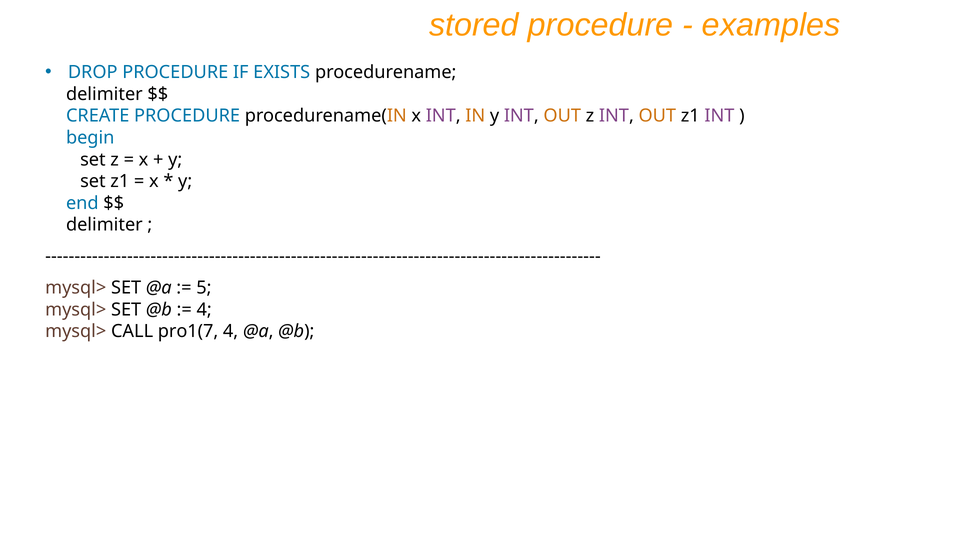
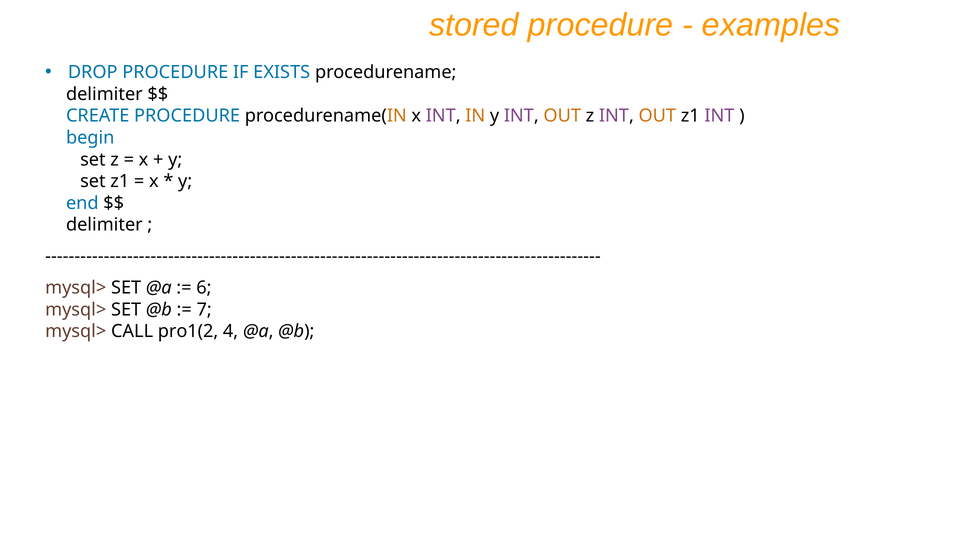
5: 5 -> 6
4 at (204, 310): 4 -> 7
pro1(7: pro1(7 -> pro1(2
